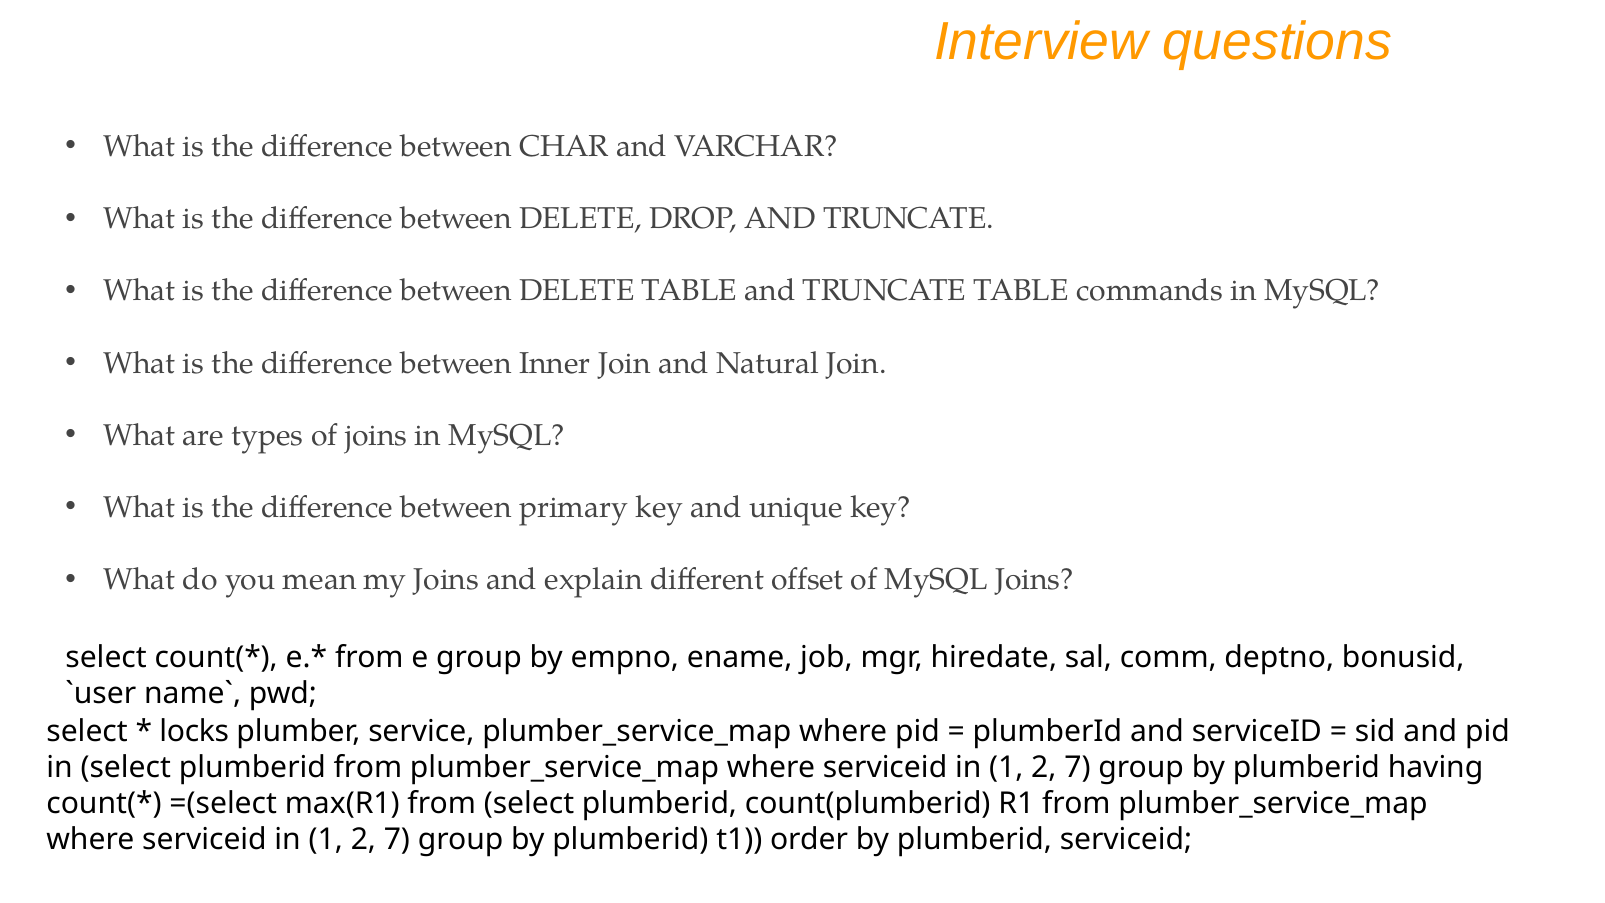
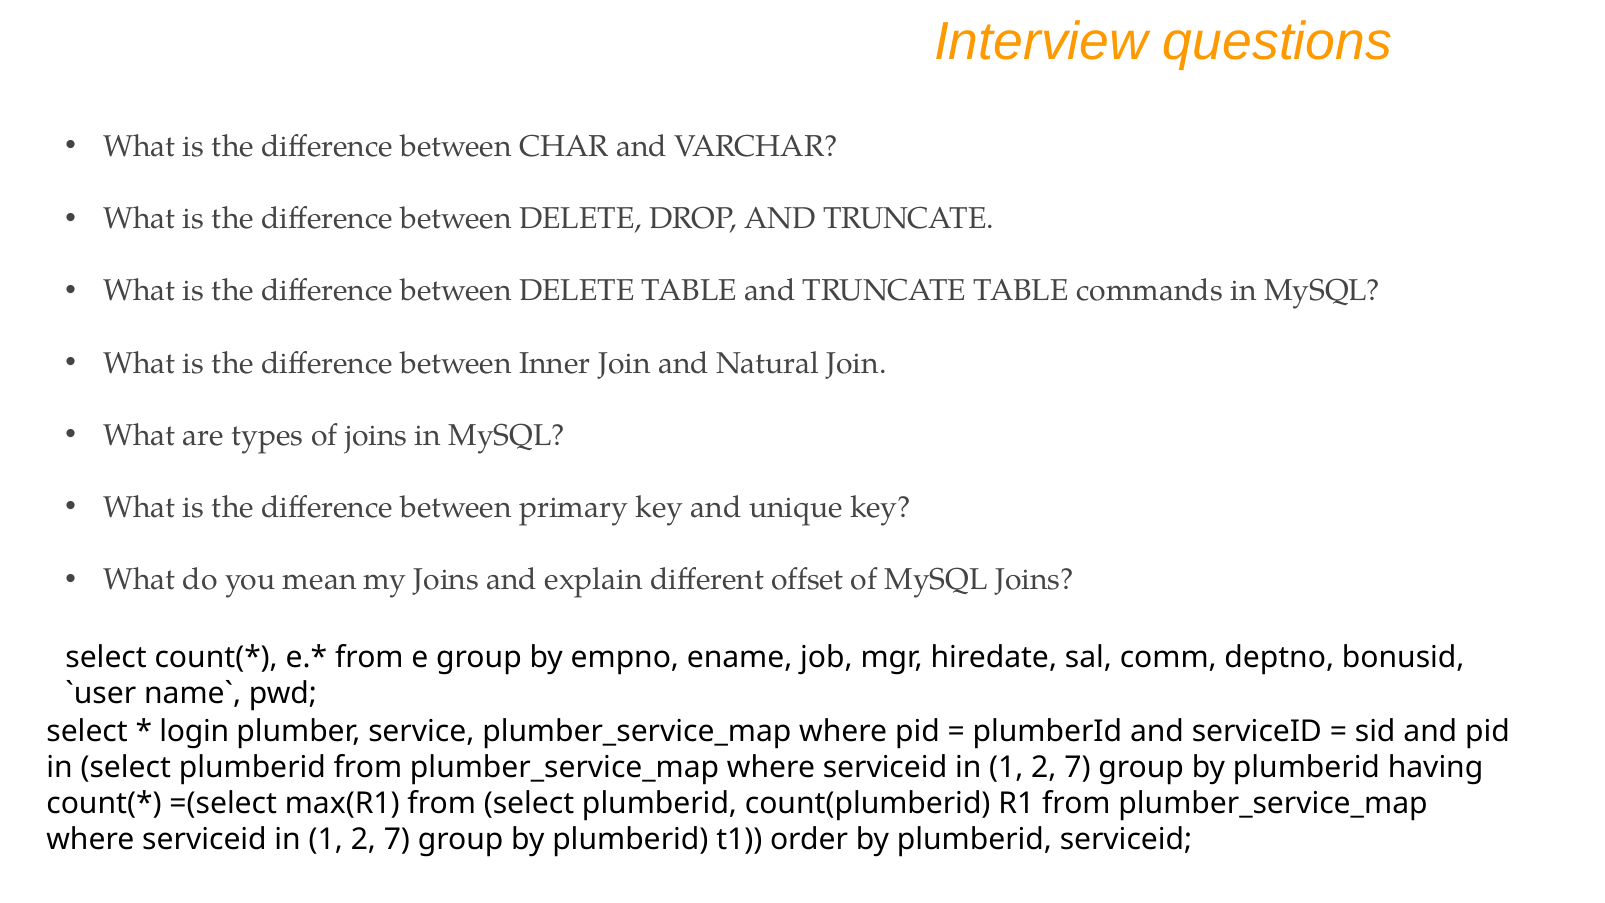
locks: locks -> login
